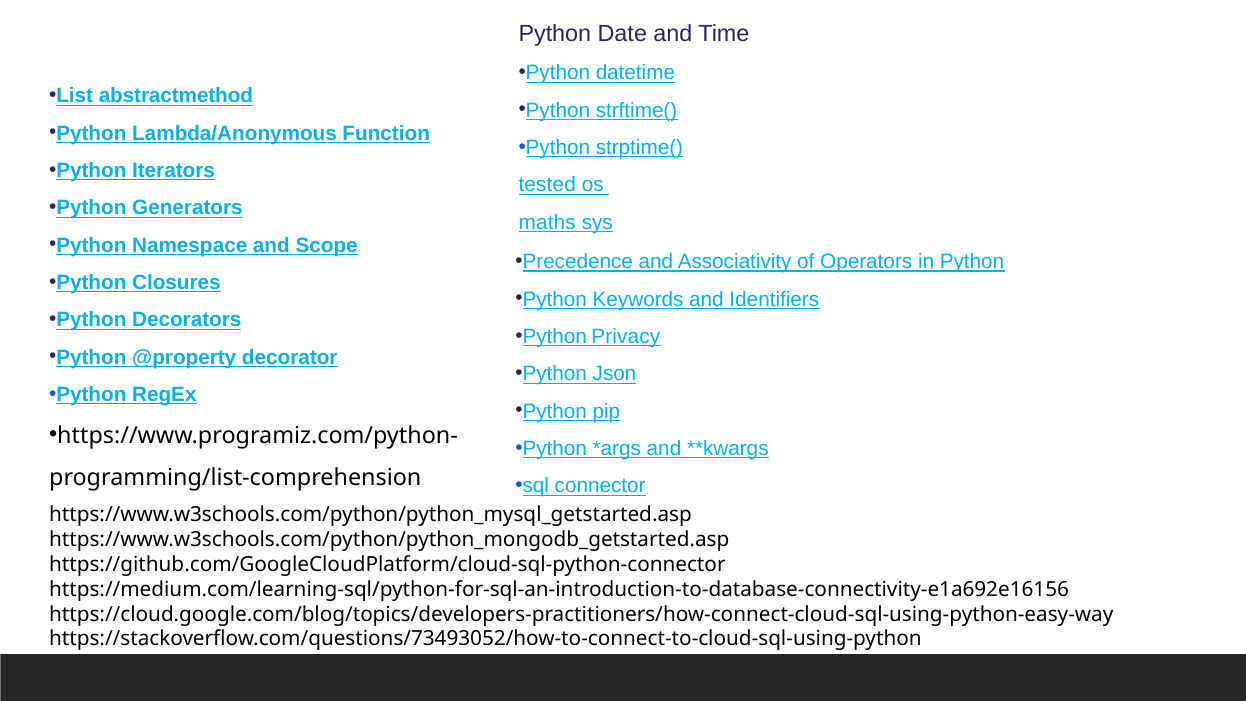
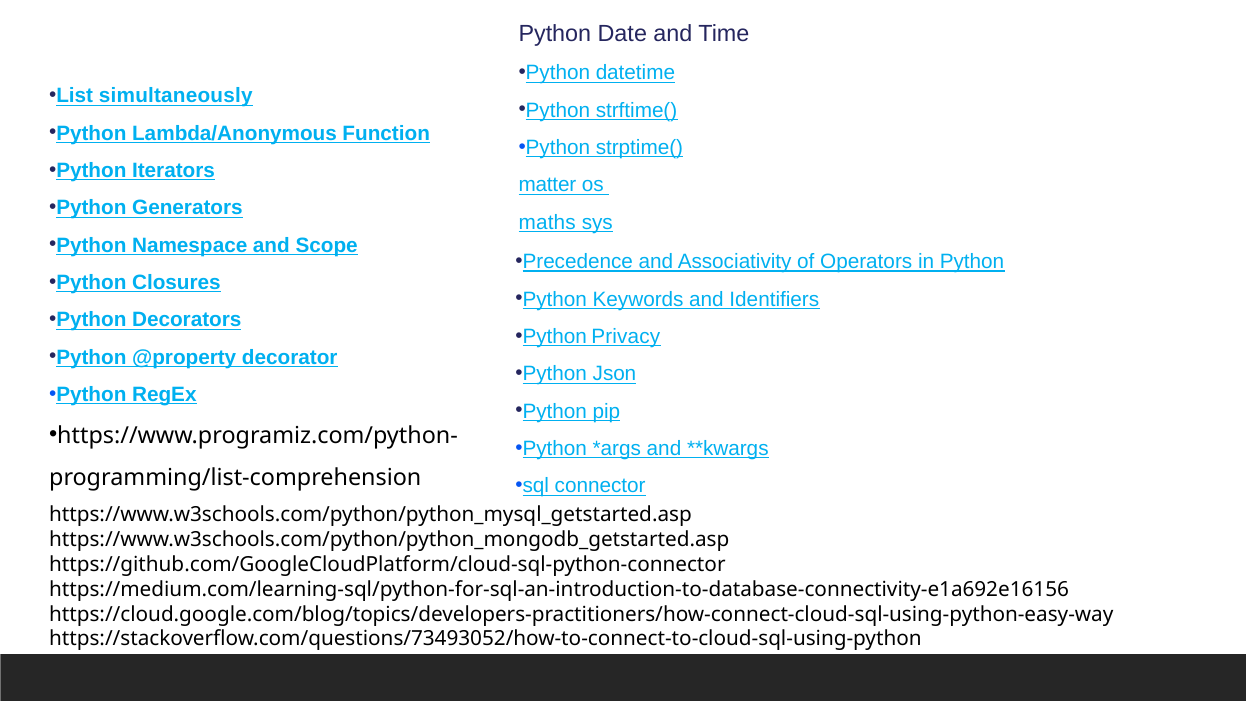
abstractmethod: abstractmethod -> simultaneously
tested: tested -> matter
